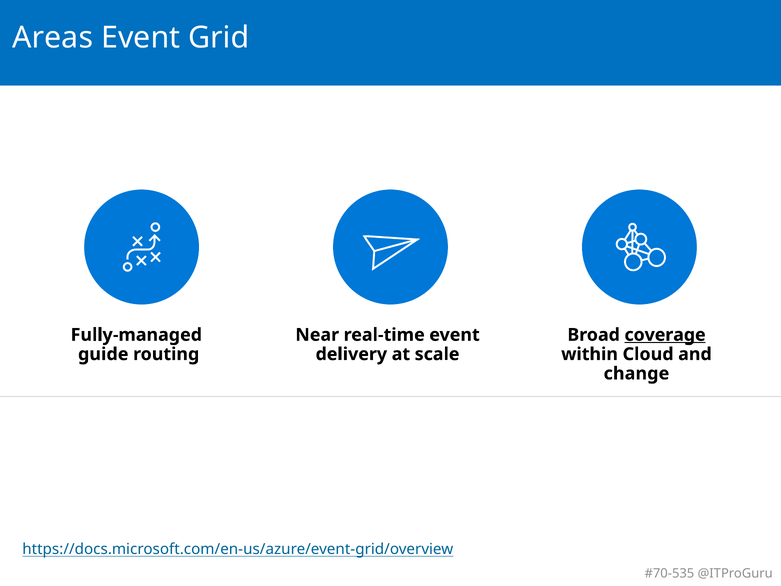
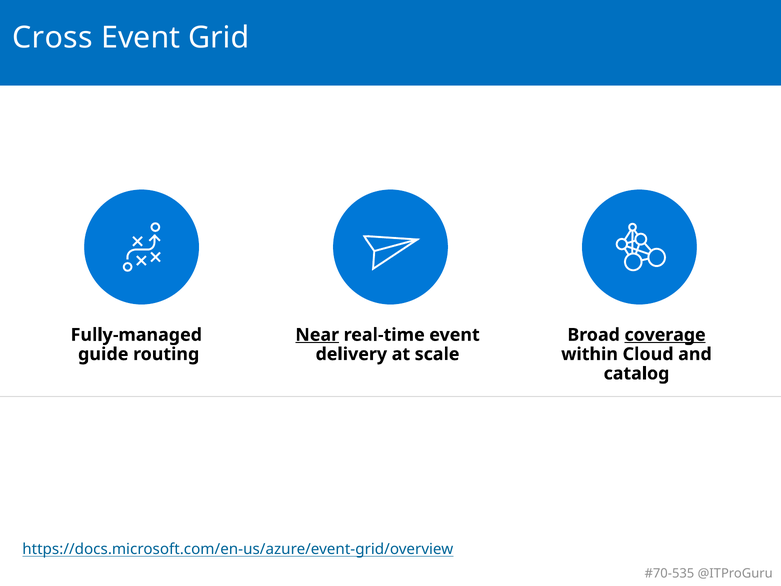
Areas: Areas -> Cross
Near underline: none -> present
change: change -> catalog
